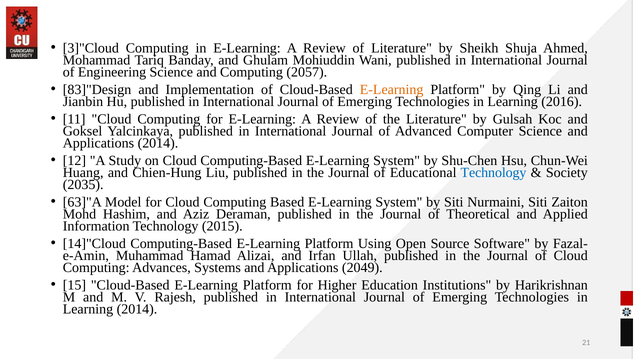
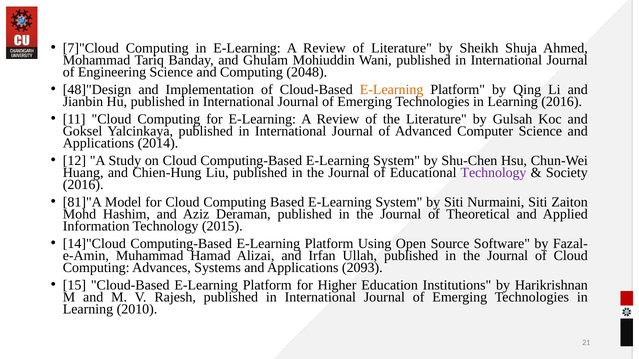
3]"Cloud: 3]"Cloud -> 7]"Cloud
2057: 2057 -> 2048
83]"Design: 83]"Design -> 48]"Design
Technology at (494, 173) colour: blue -> purple
2035 at (83, 185): 2035 -> 2016
63]"A: 63]"A -> 81]"A
2049: 2049 -> 2093
Learning 2014: 2014 -> 2010
